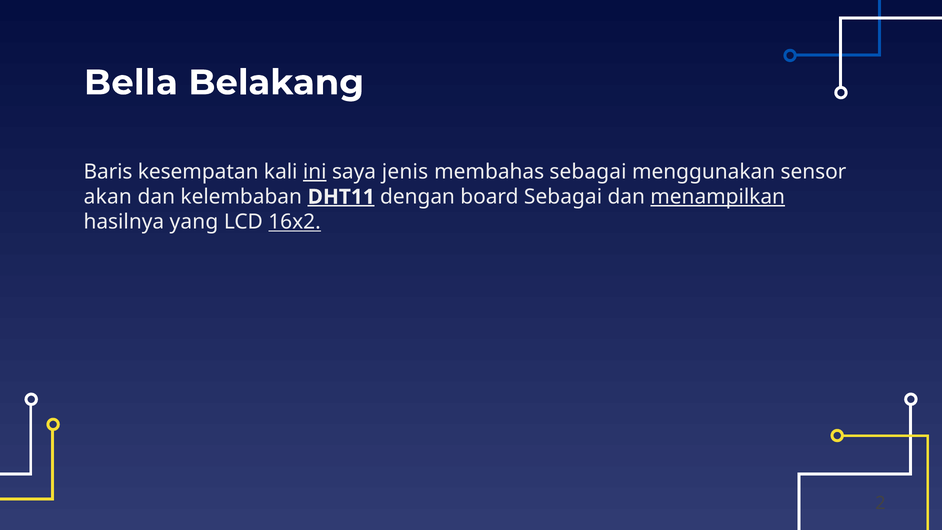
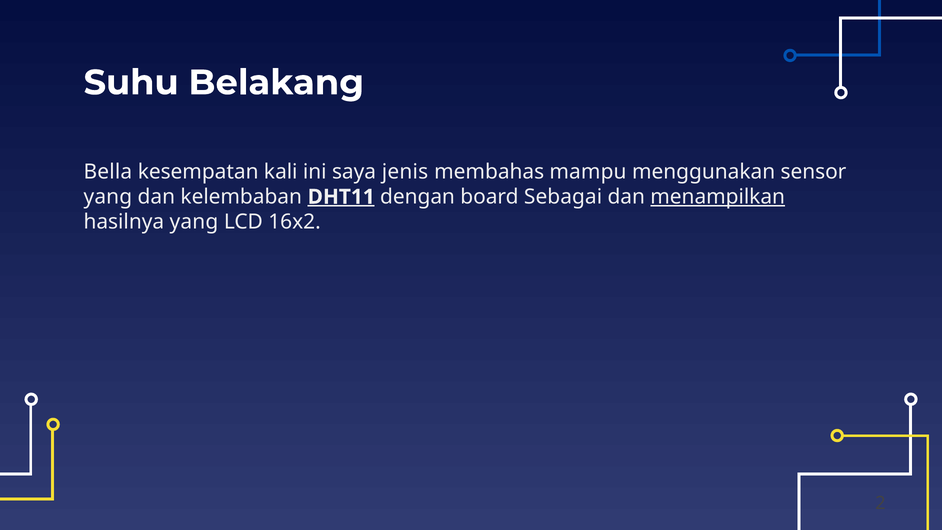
Bella: Bella -> Suhu
Baris: Baris -> Bella
ini underline: present -> none
membahas sebagai: sebagai -> mampu
akan at (108, 197): akan -> yang
16x2 underline: present -> none
